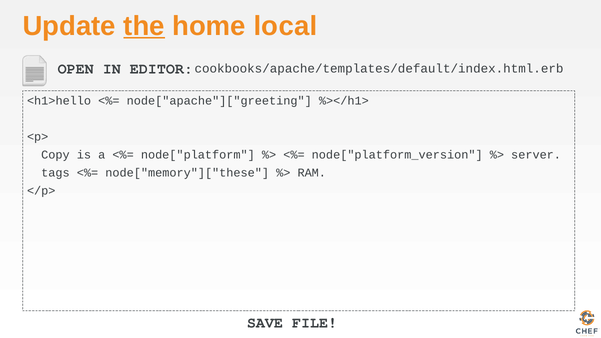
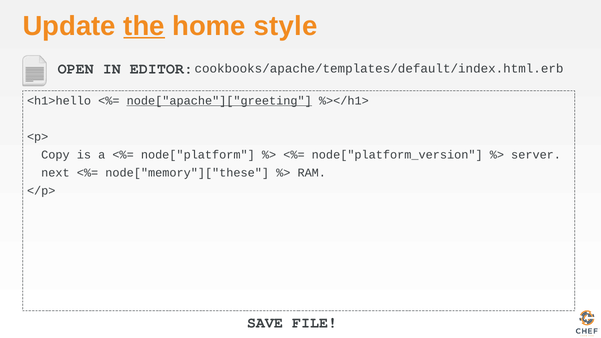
local: local -> style
node["apache"]["greeting underline: none -> present
tags: tags -> next
